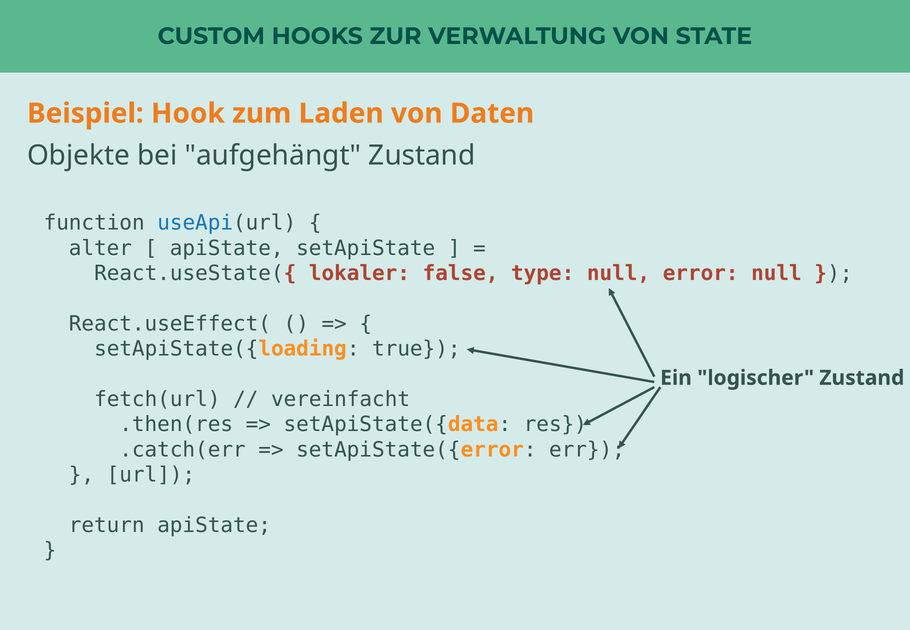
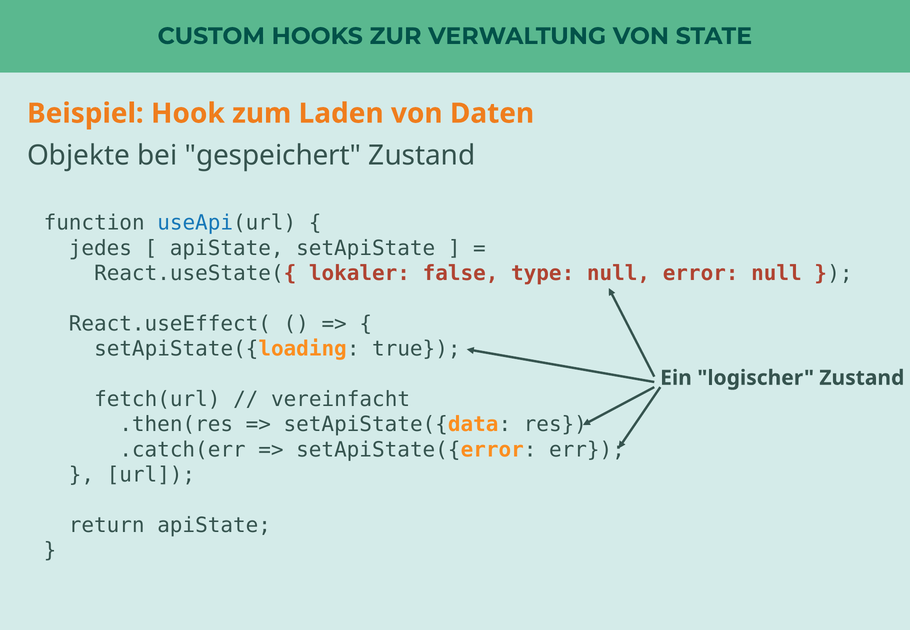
aufgehängt: aufgehängt -> gespeichert
alter: alter -> jedes
